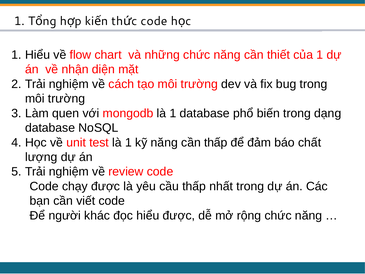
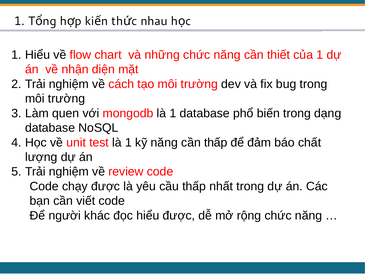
code at (154, 21): code -> nhau
